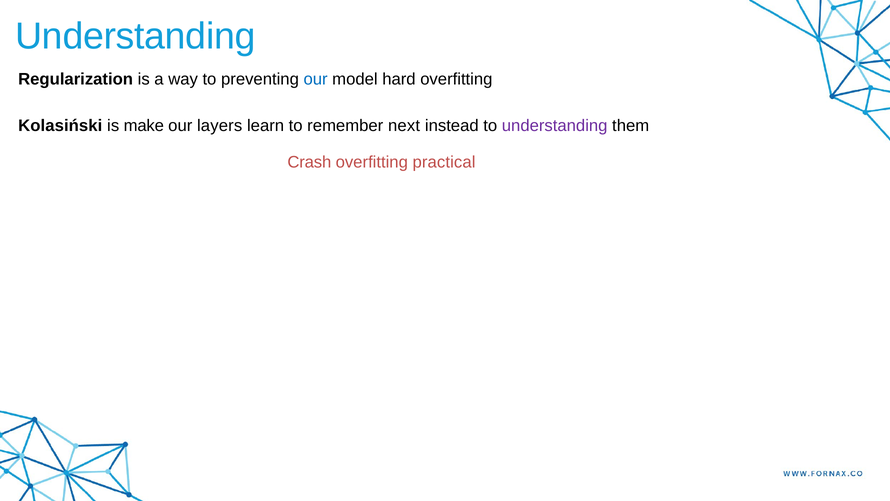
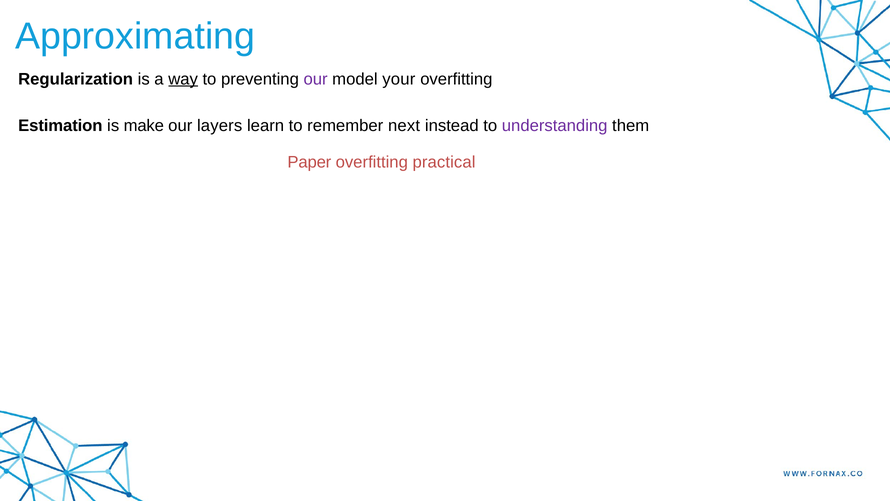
Understanding at (135, 36): Understanding -> Approximating
way underline: none -> present
our at (316, 79) colour: blue -> purple
hard: hard -> your
Kolasiński: Kolasiński -> Estimation
Crash: Crash -> Paper
